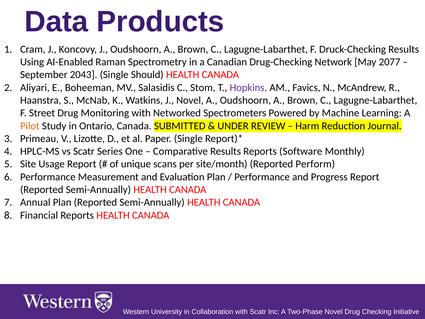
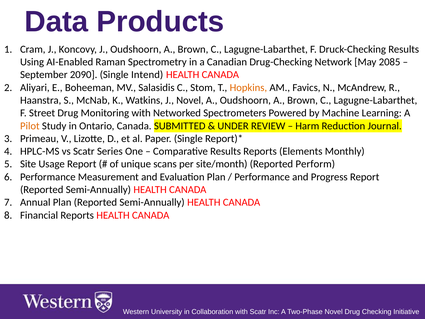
2077: 2077 -> 2085
2043: 2043 -> 2090
Should: Should -> Intend
Hopkins colour: purple -> orange
Software: Software -> Elements
